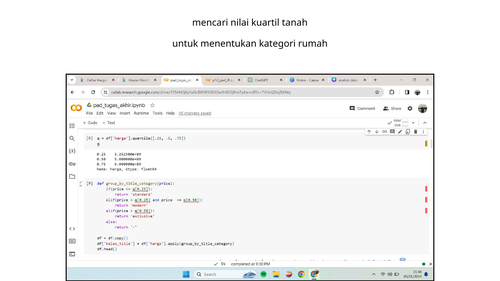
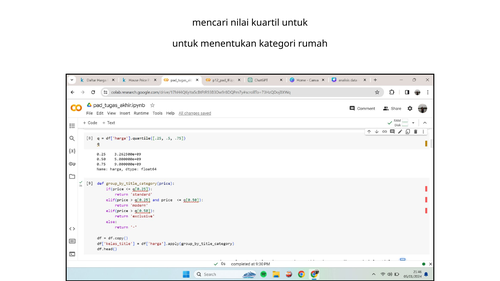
kuartil tanah: tanah -> untuk
